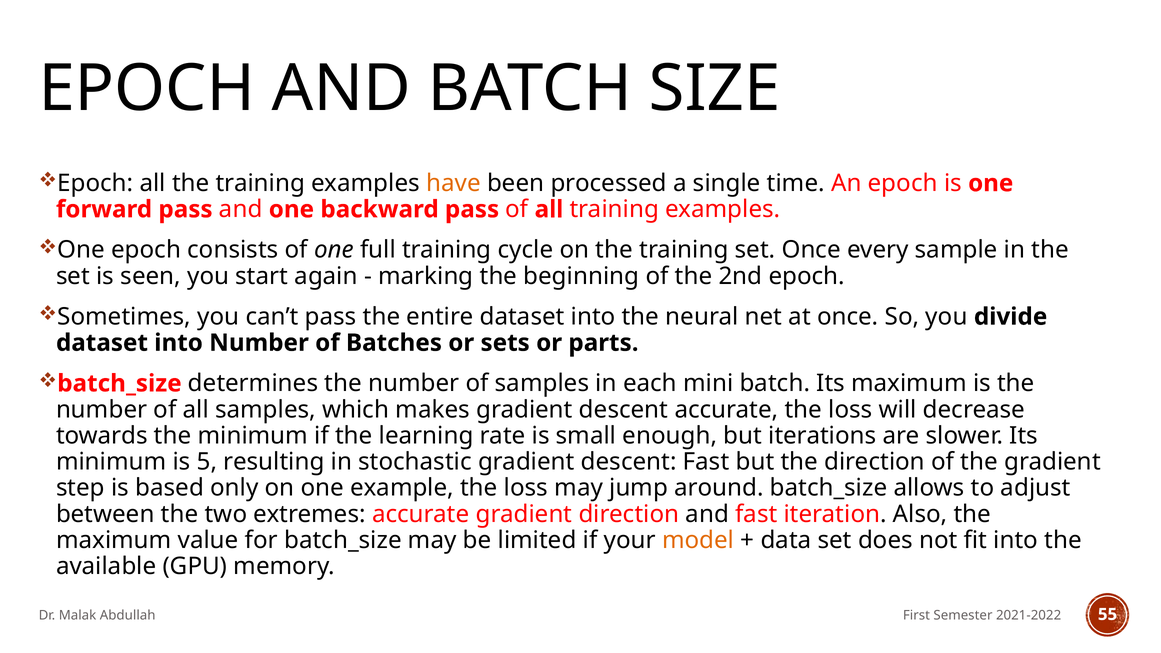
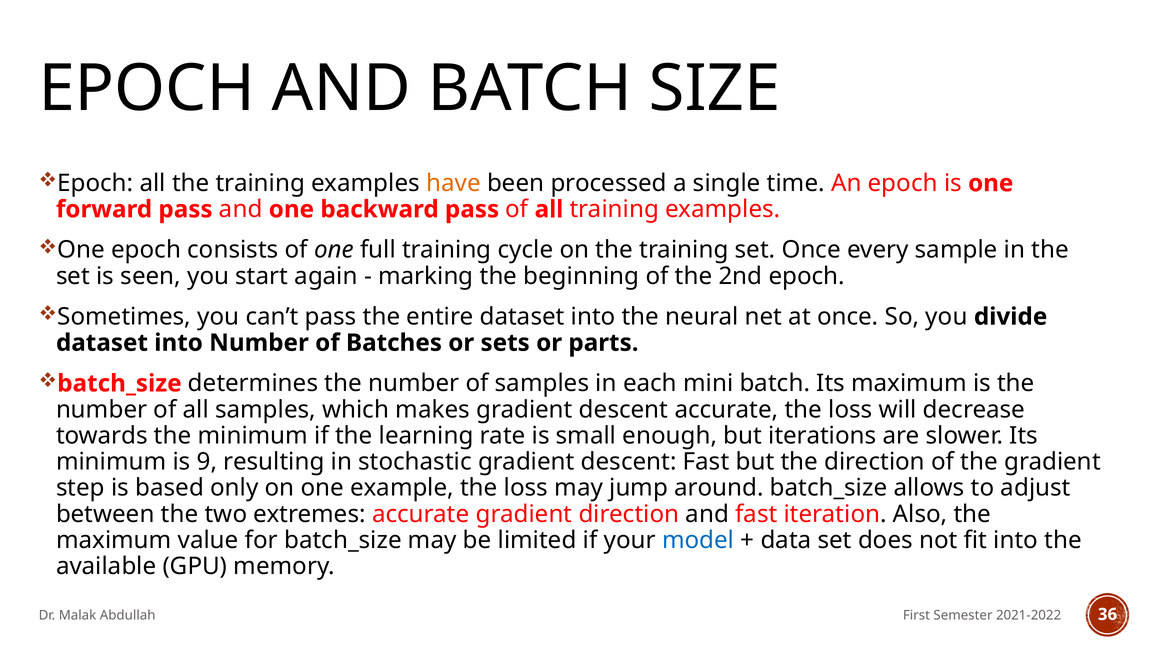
5: 5 -> 9
model colour: orange -> blue
55: 55 -> 36
